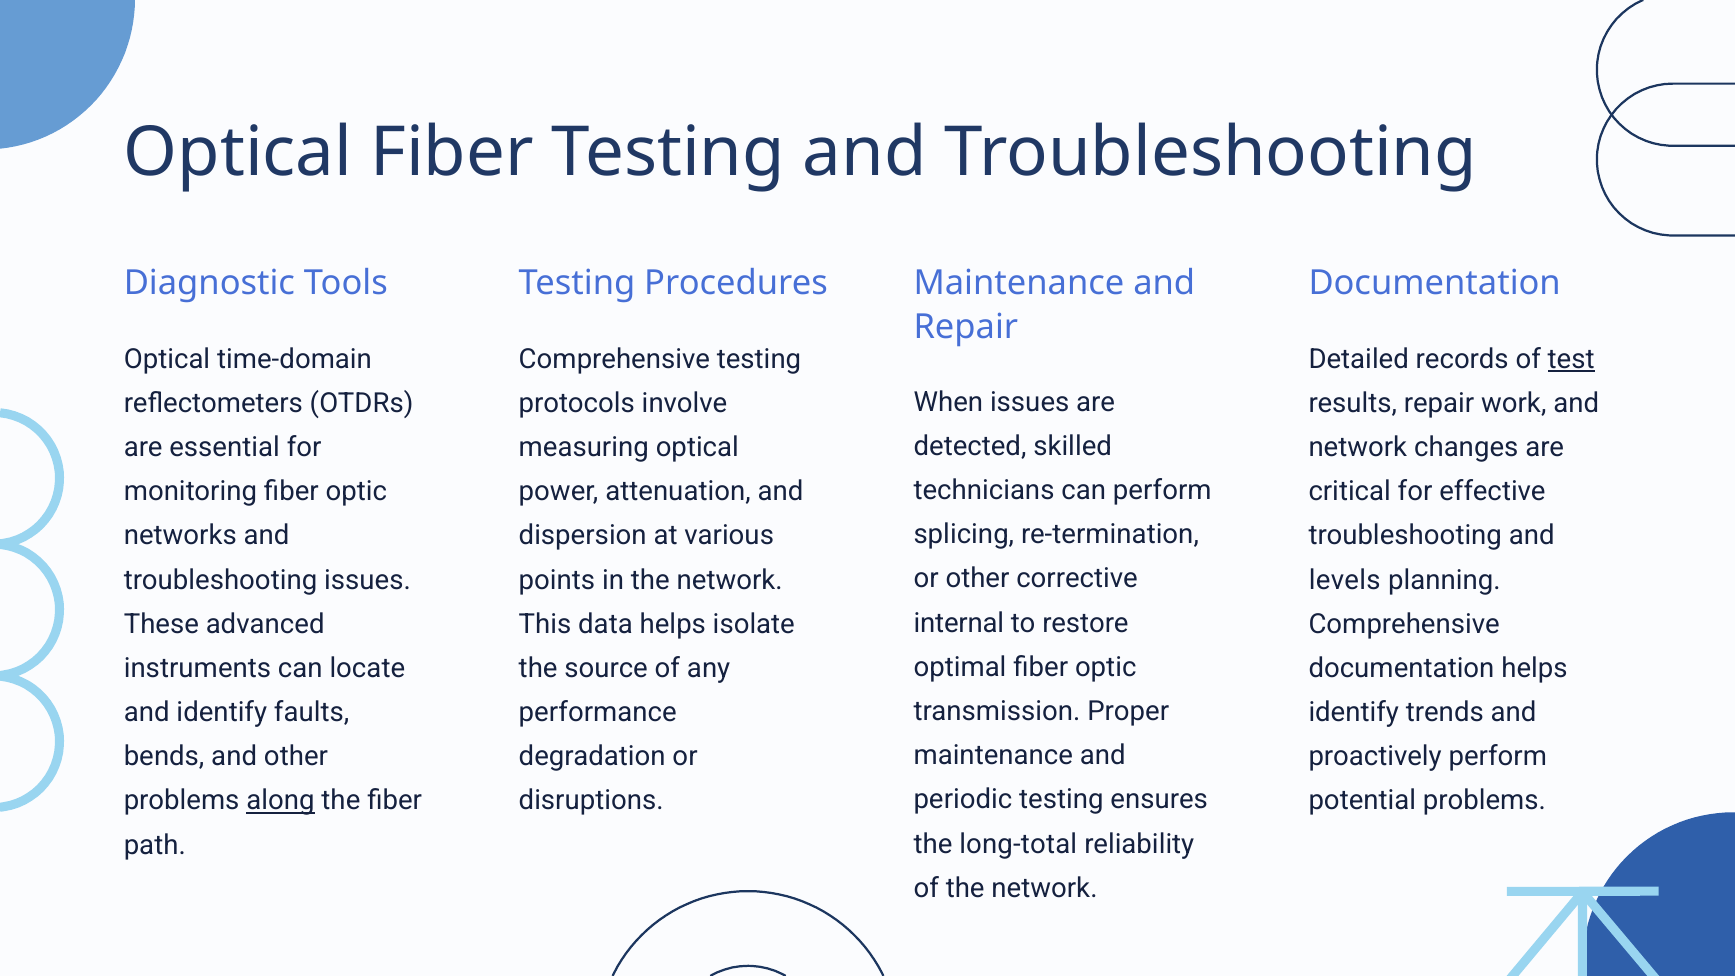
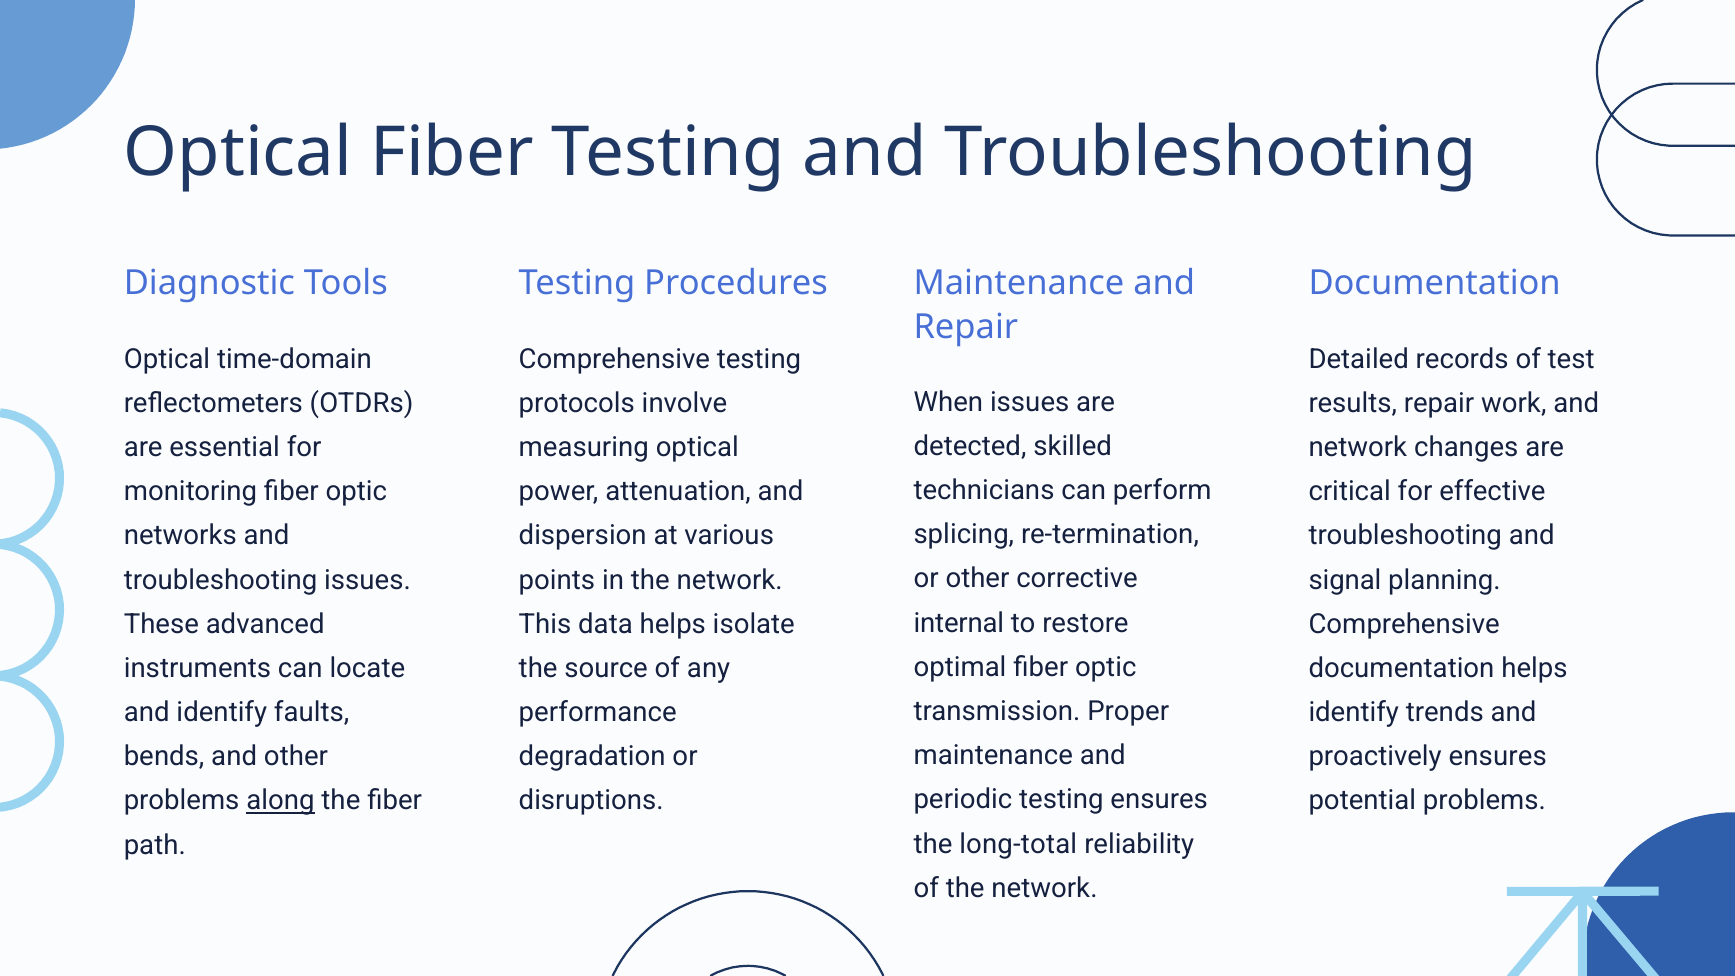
test underline: present -> none
levels: levels -> signal
proactively perform: perform -> ensures
